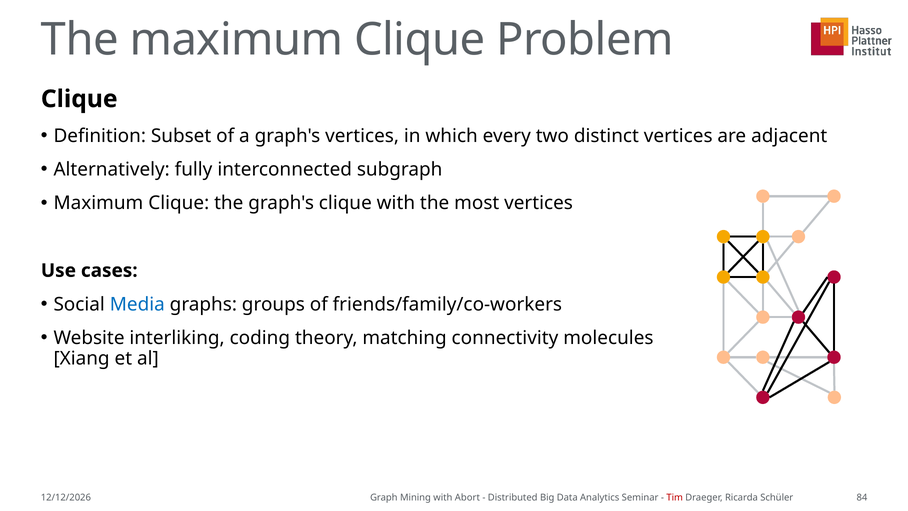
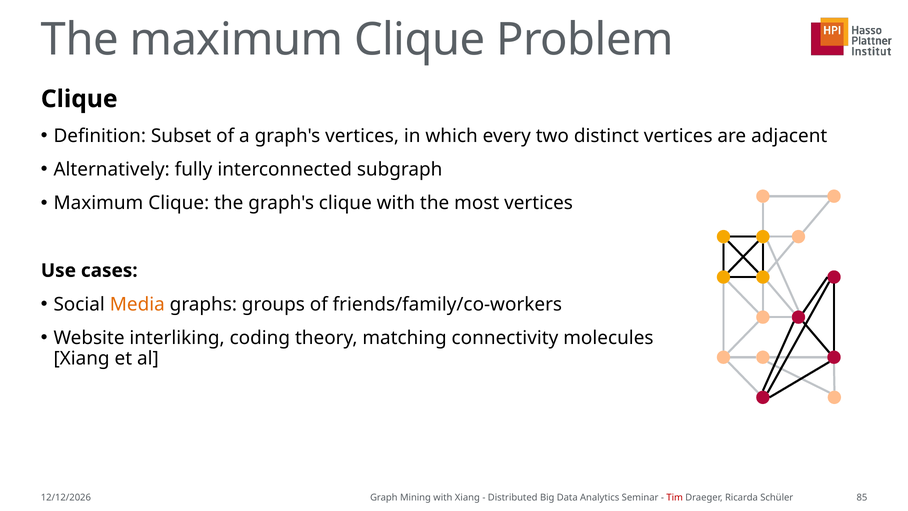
Media colour: blue -> orange
with Abort: Abort -> Xiang
84: 84 -> 85
